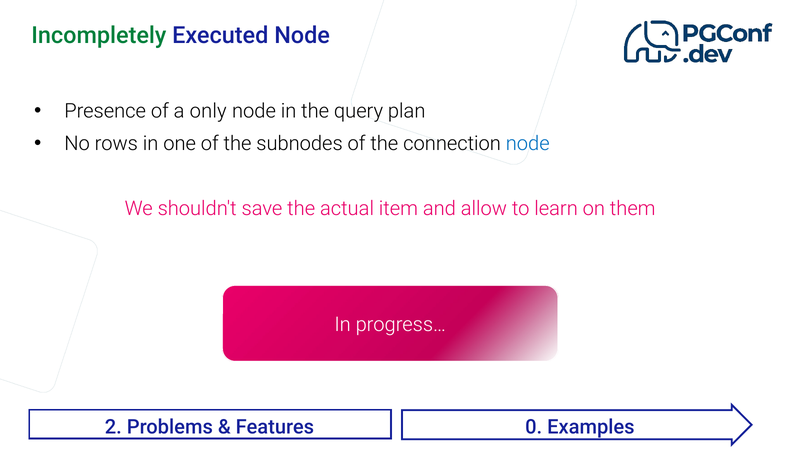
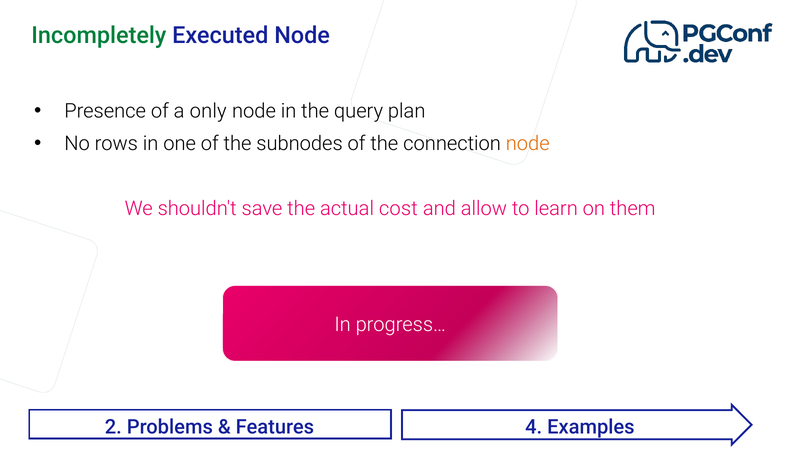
node at (528, 143) colour: blue -> orange
item: item -> cost
0: 0 -> 4
